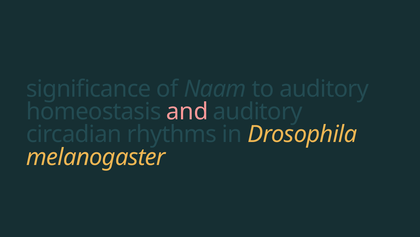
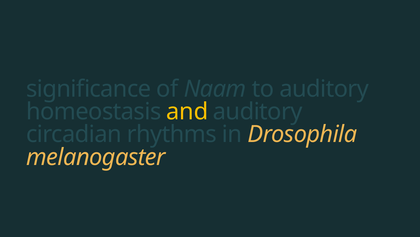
and colour: pink -> yellow
